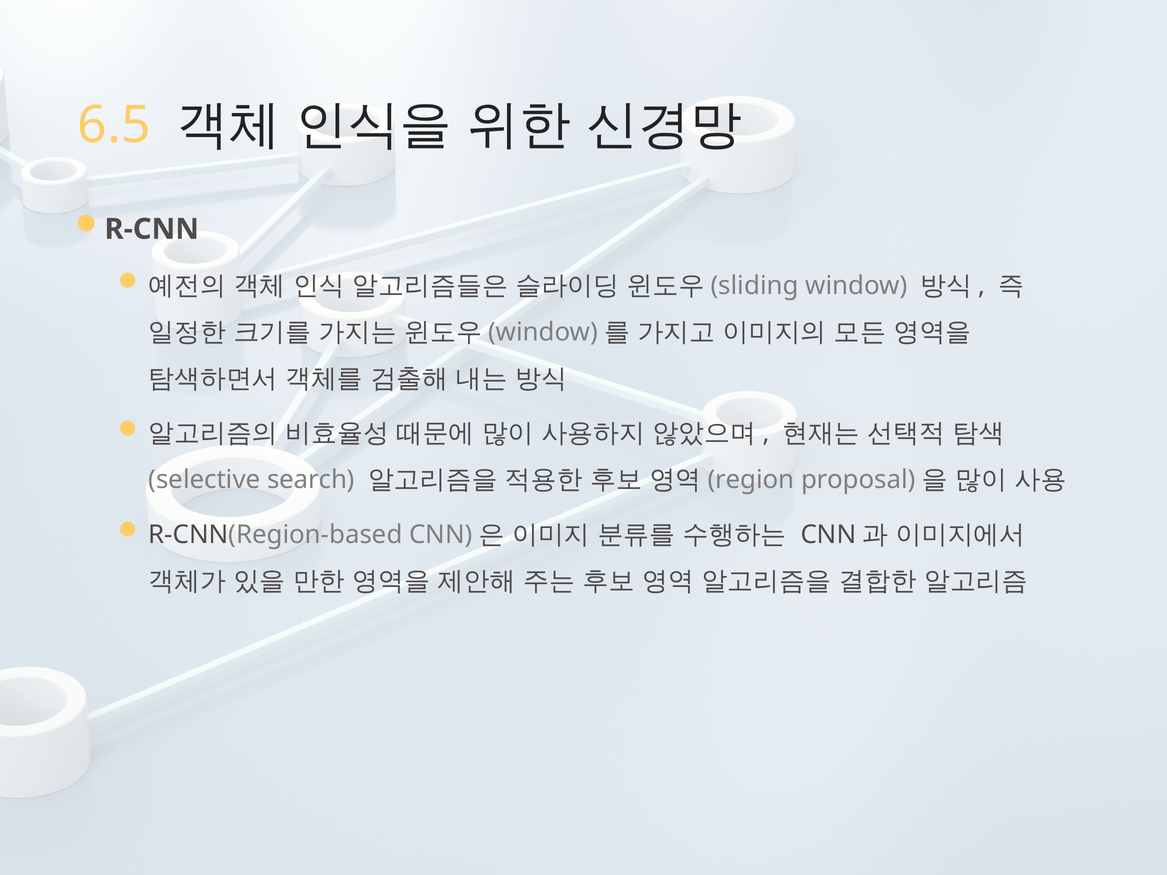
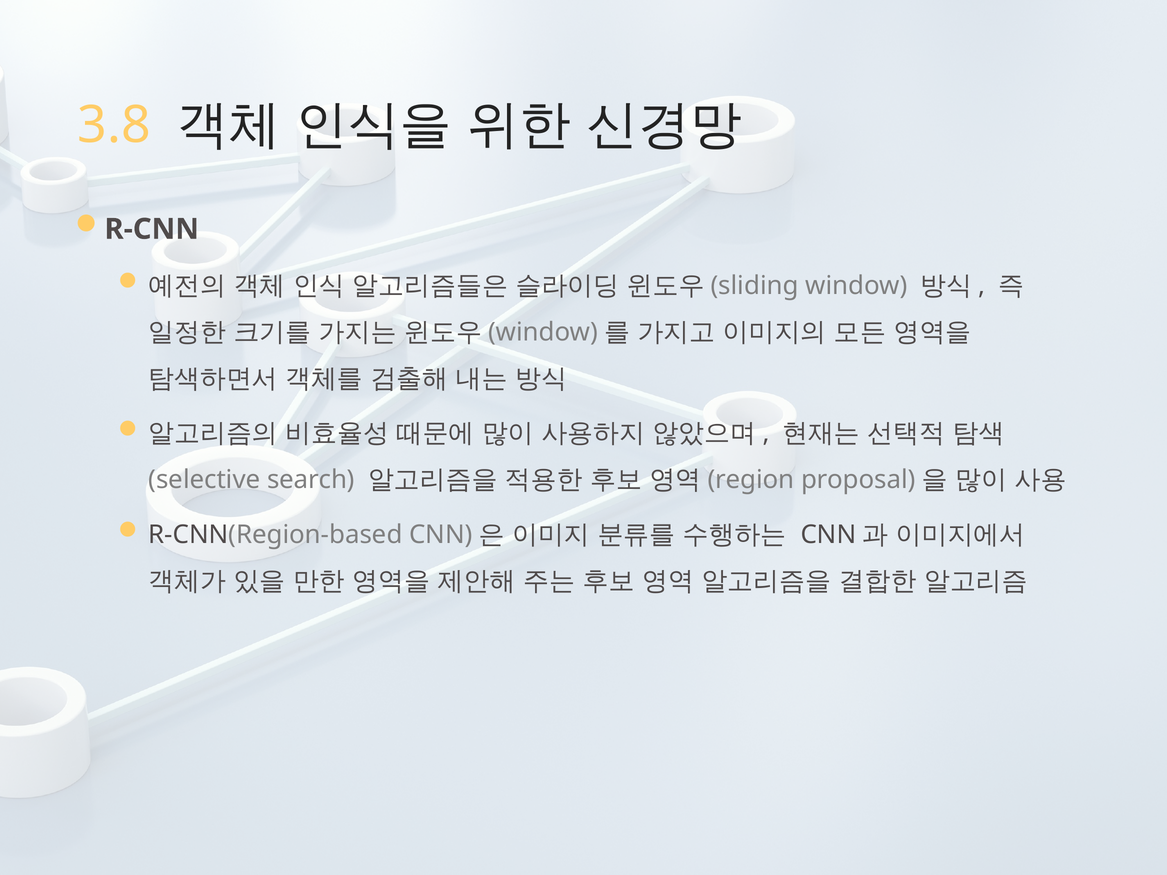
6.5: 6.5 -> 3.8
